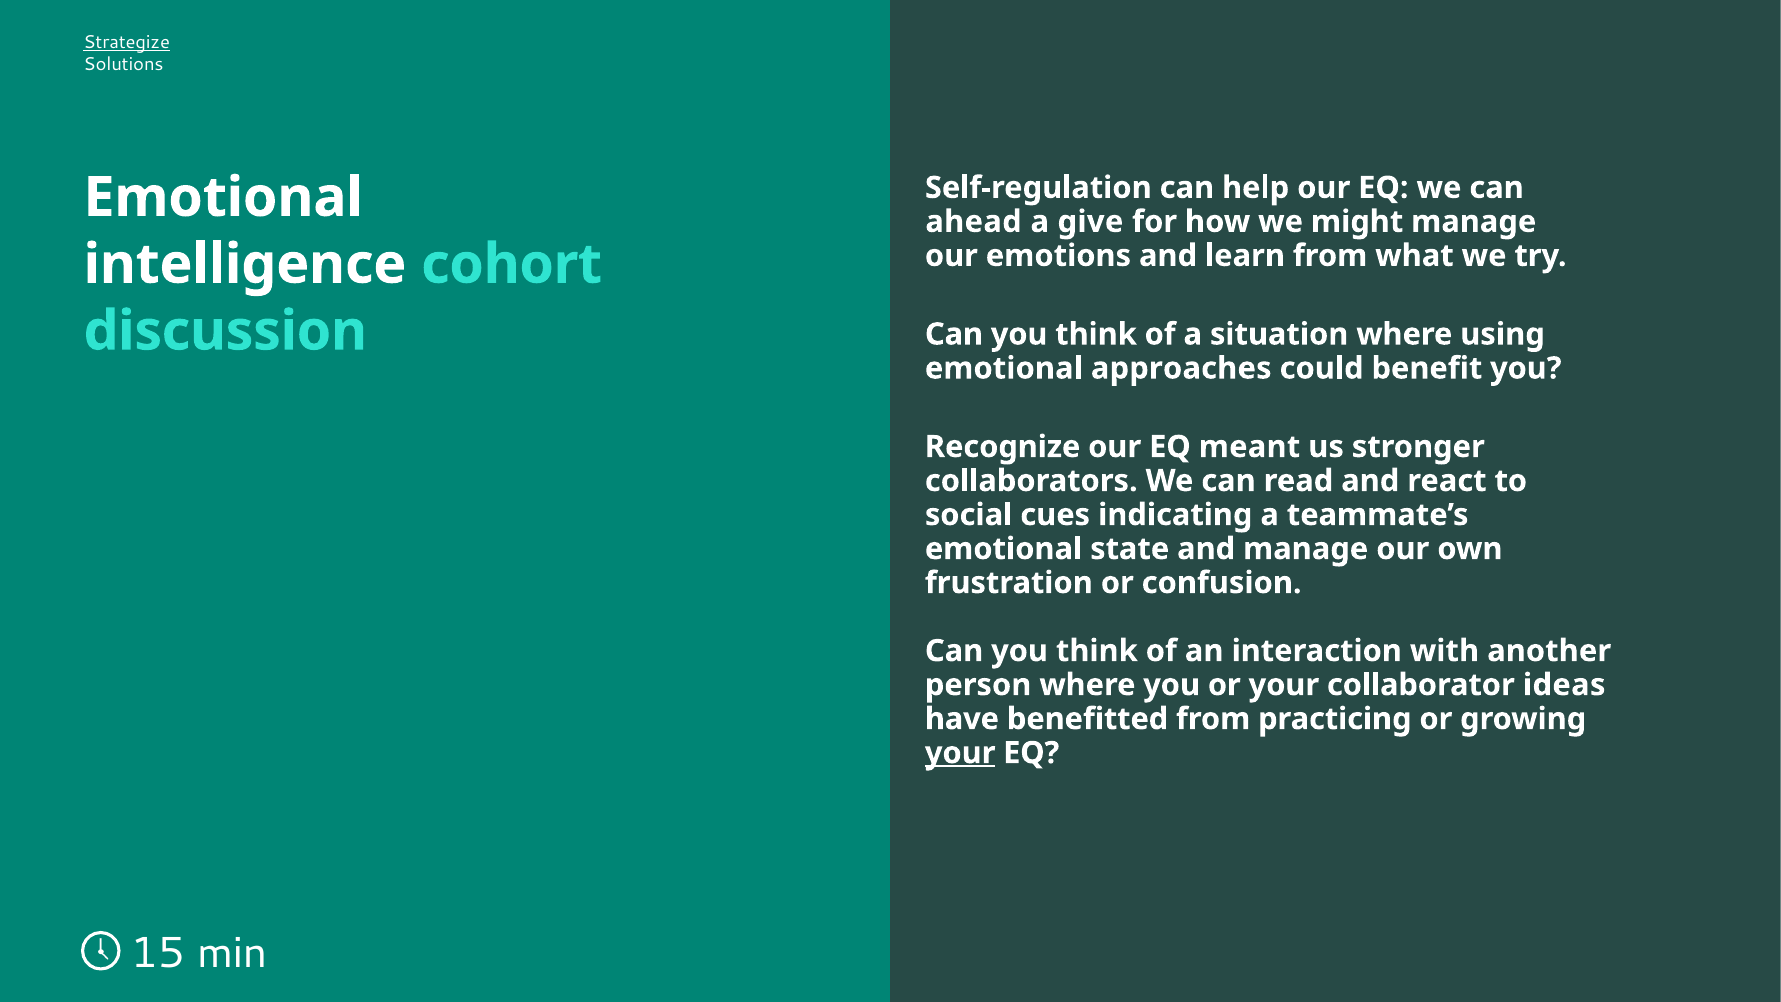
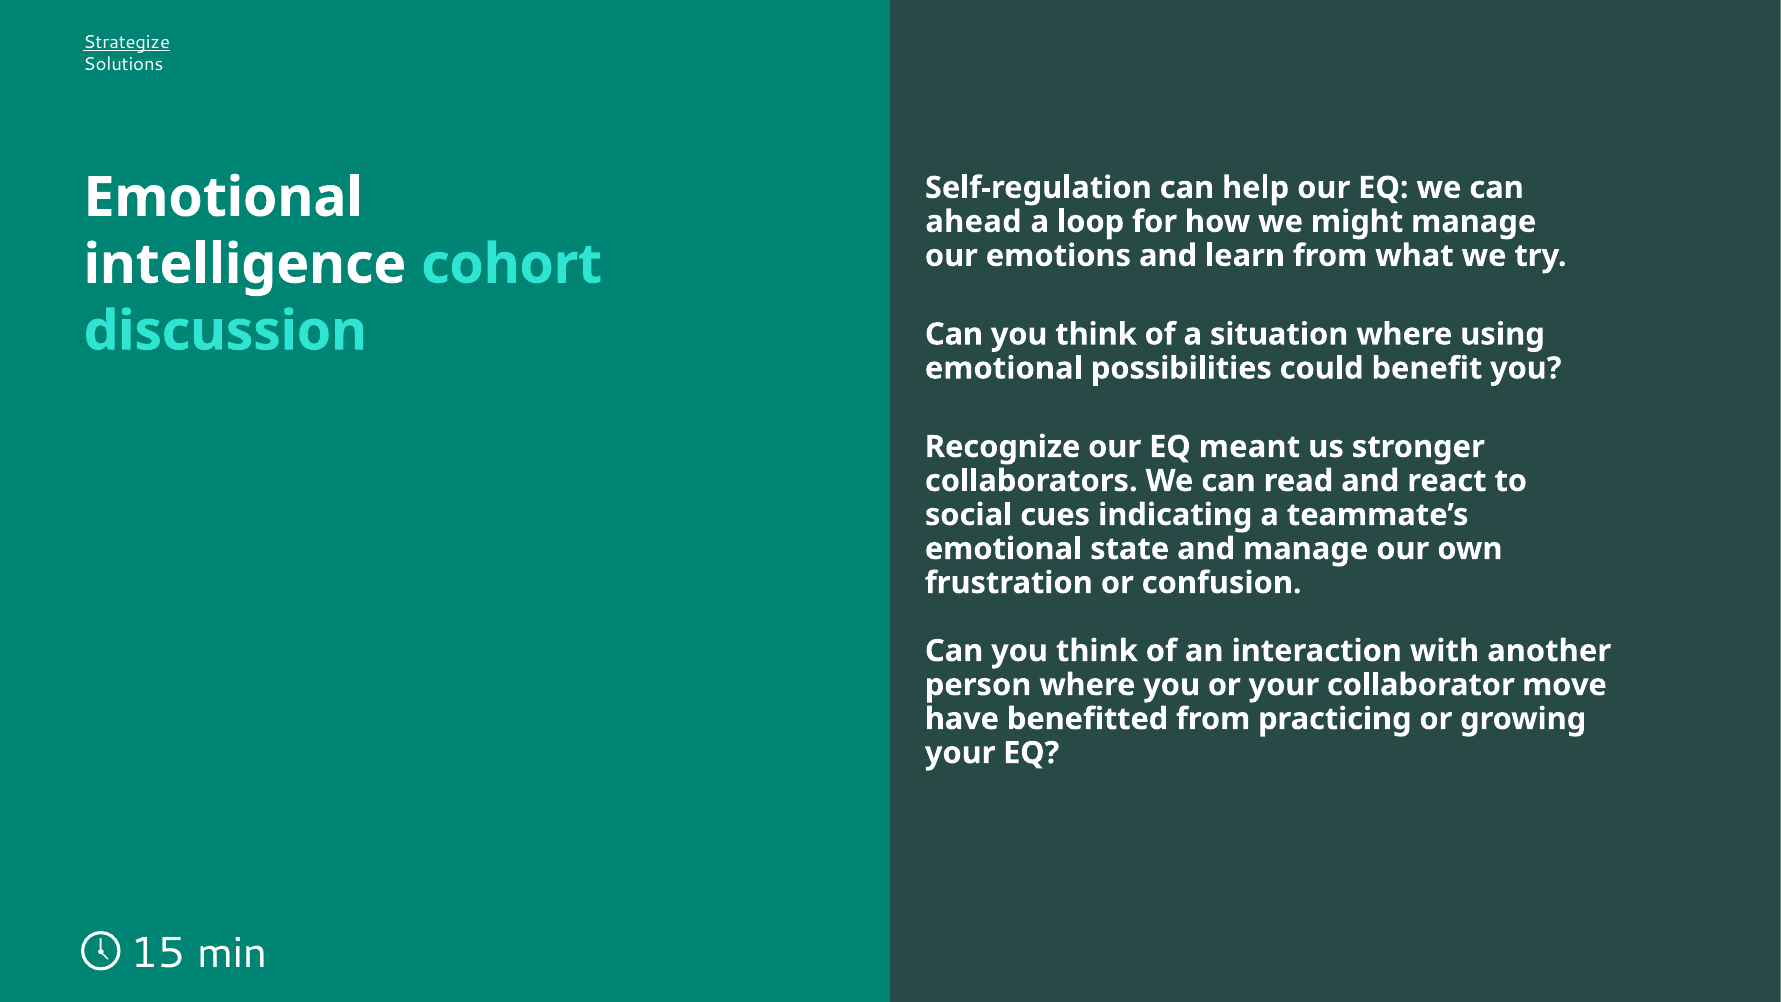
give: give -> loop
approaches: approaches -> possibilities
ideas: ideas -> move
your at (960, 753) underline: present -> none
